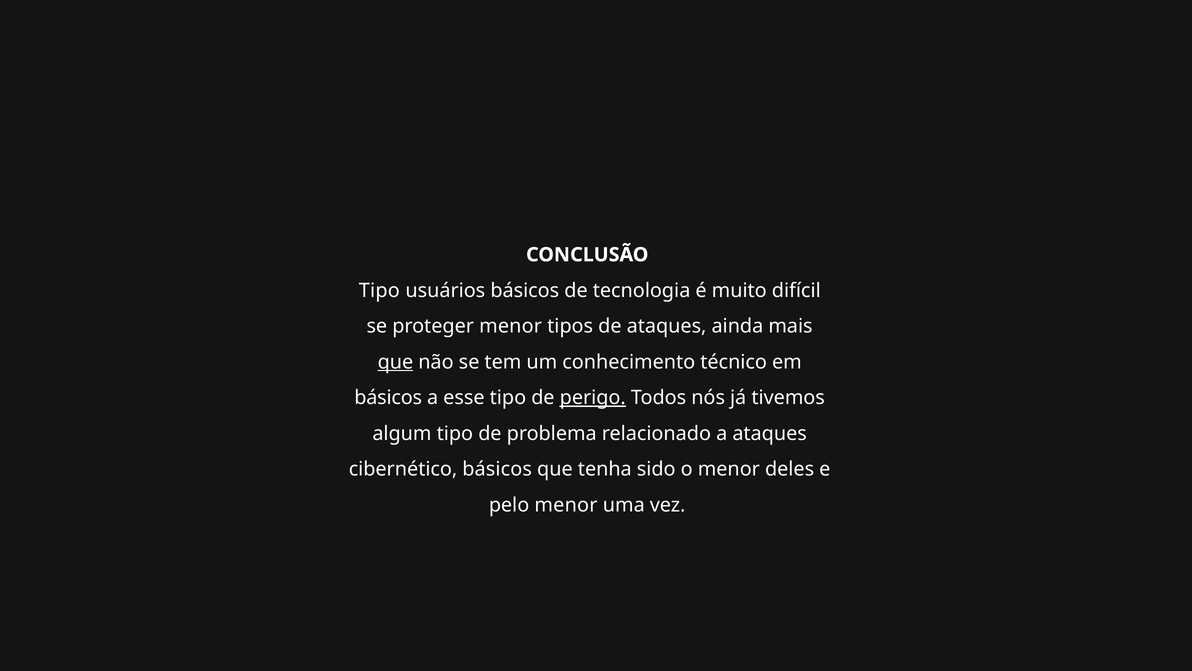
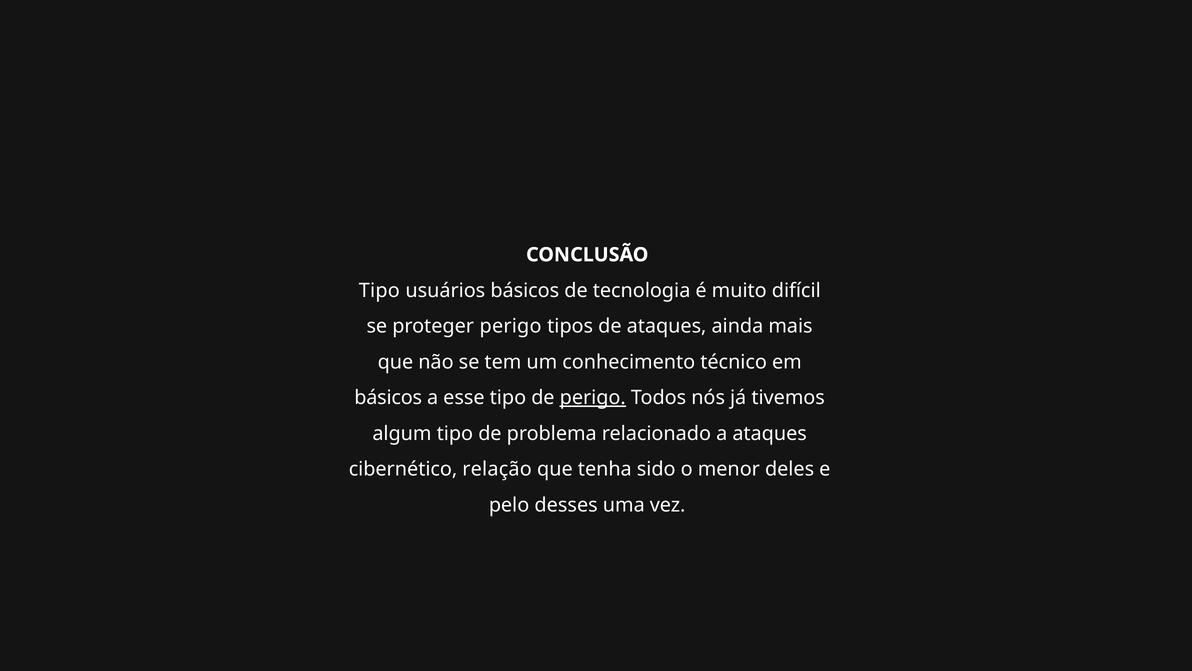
proteger menor: menor -> perigo
que at (395, 362) underline: present -> none
cibernético básicos: básicos -> relação
pelo menor: menor -> desses
